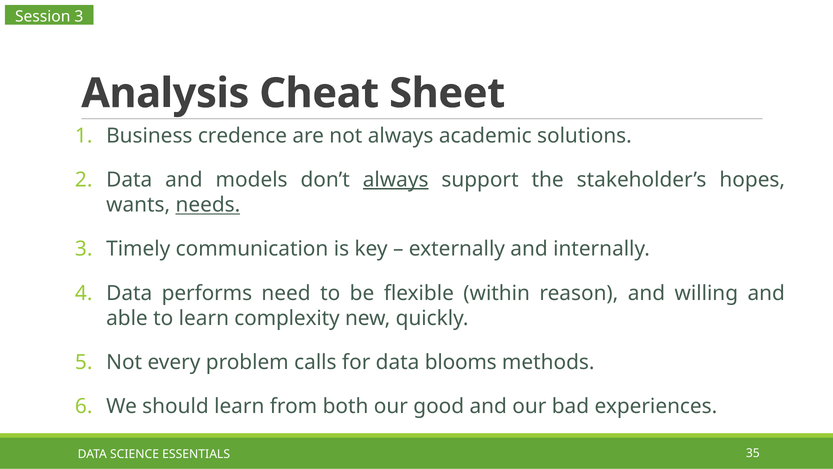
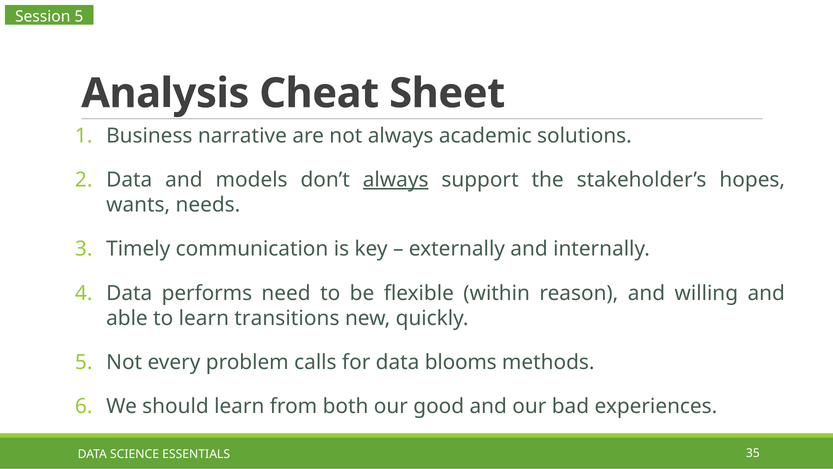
Session 3: 3 -> 5
credence: credence -> narrative
needs underline: present -> none
complexity: complexity -> transitions
